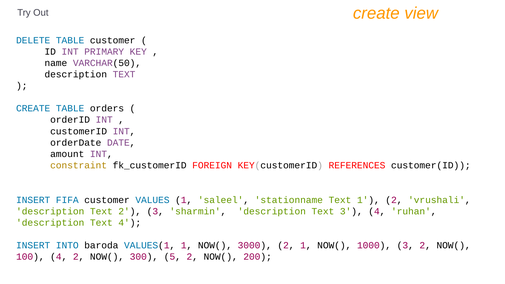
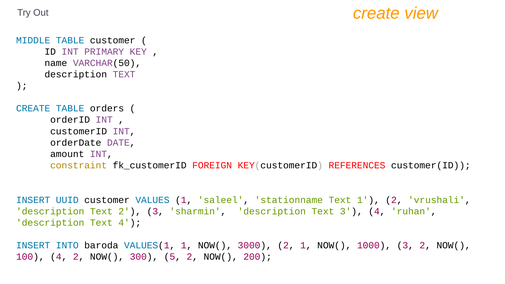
DELETE: DELETE -> MIDDLE
FIFA: FIFA -> UUID
